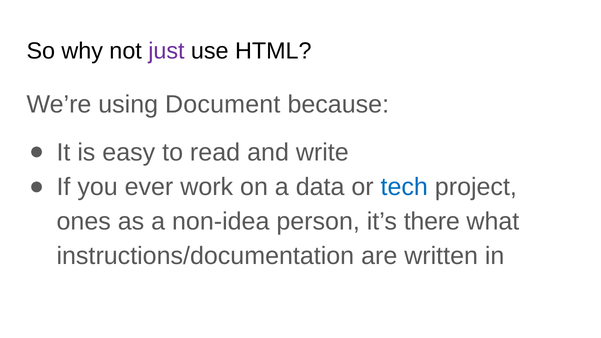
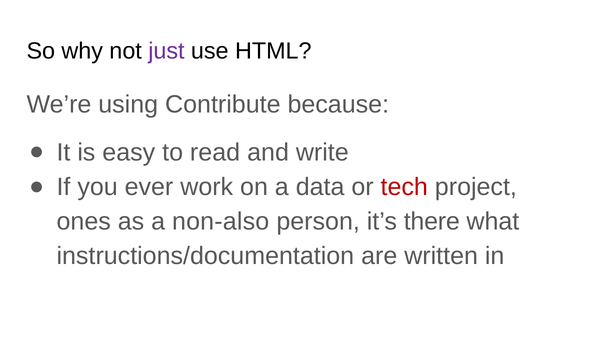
Document: Document -> Contribute
tech colour: blue -> red
non-idea: non-idea -> non-also
